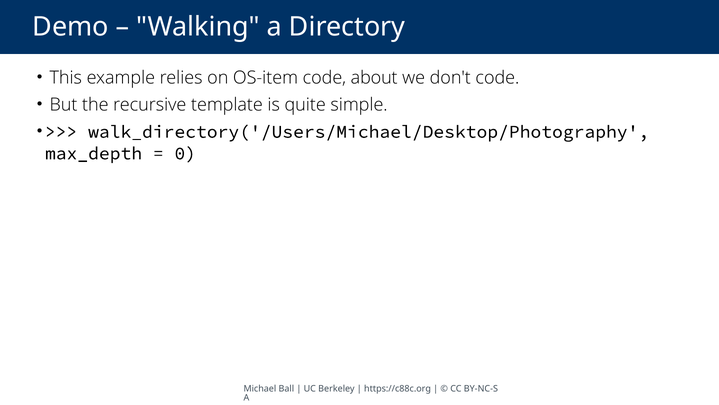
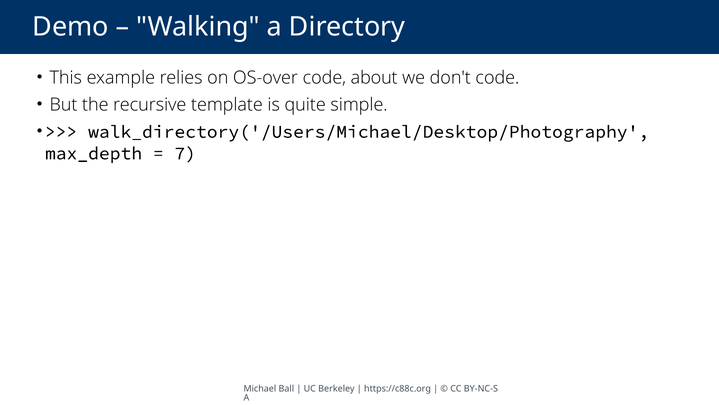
OS-item: OS-item -> OS-over
0: 0 -> 7
